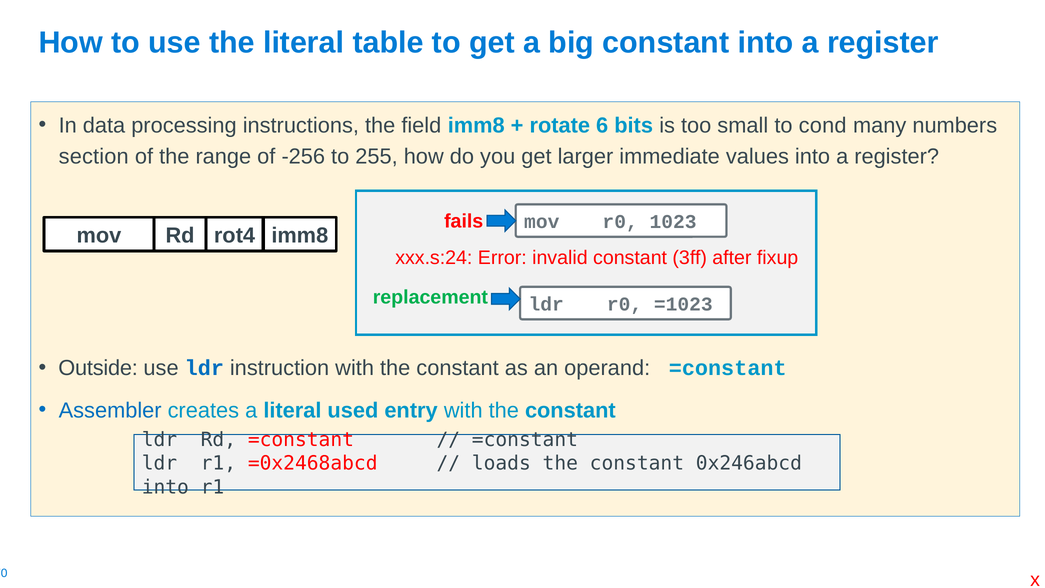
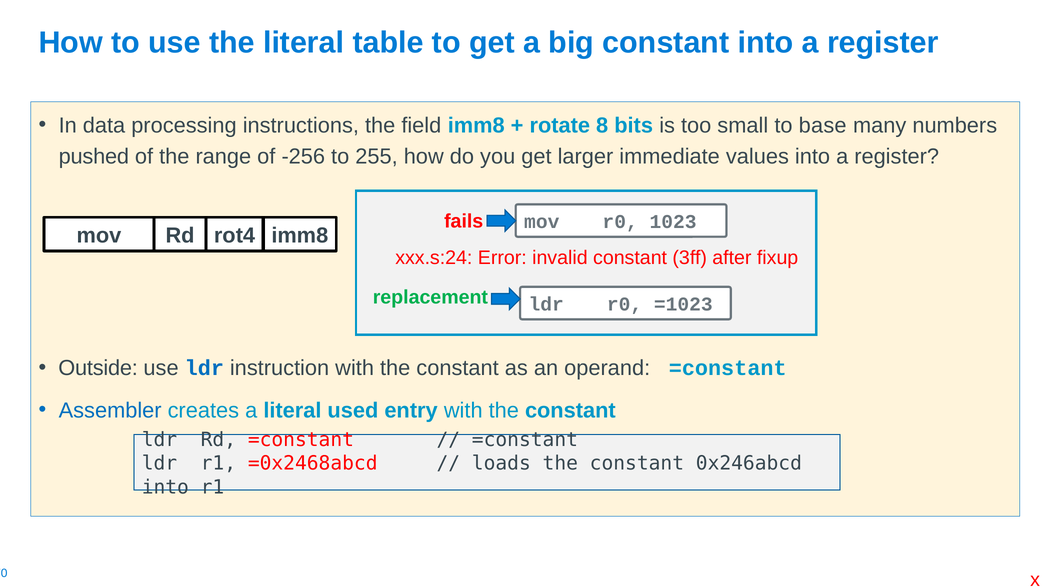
6: 6 -> 8
cond: cond -> base
section: section -> pushed
